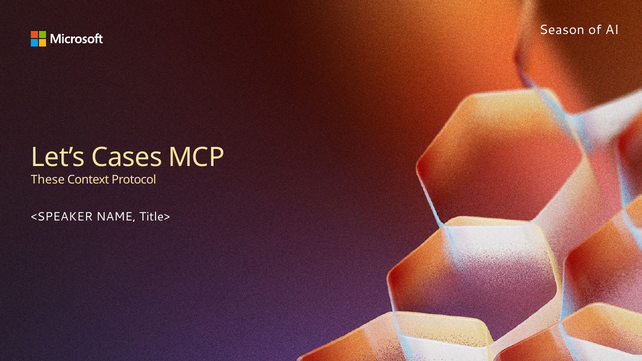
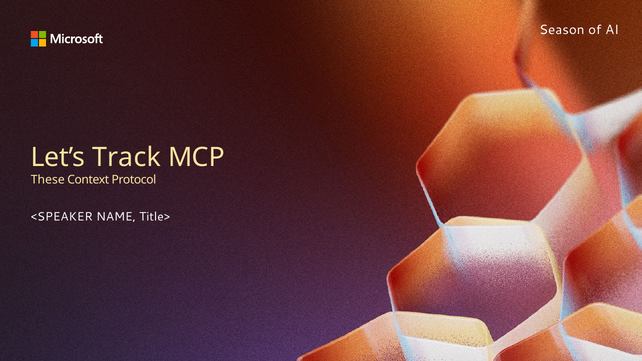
Cases: Cases -> Track
